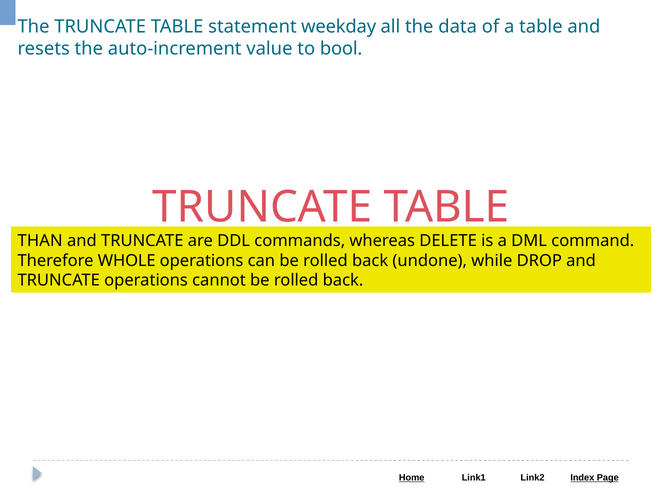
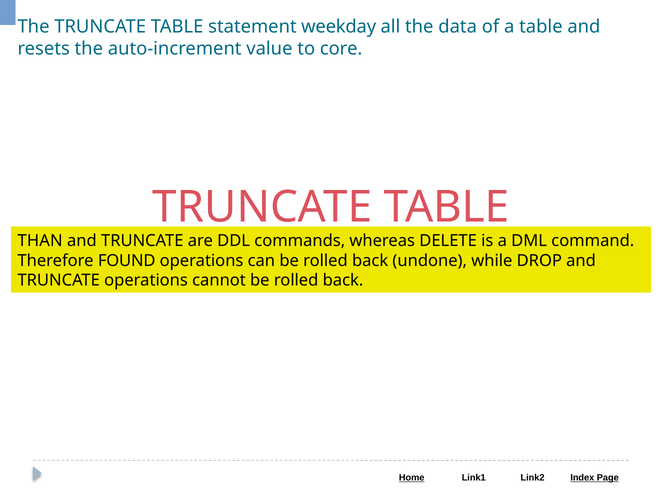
bool: bool -> core
WHOLE: WHOLE -> FOUND
